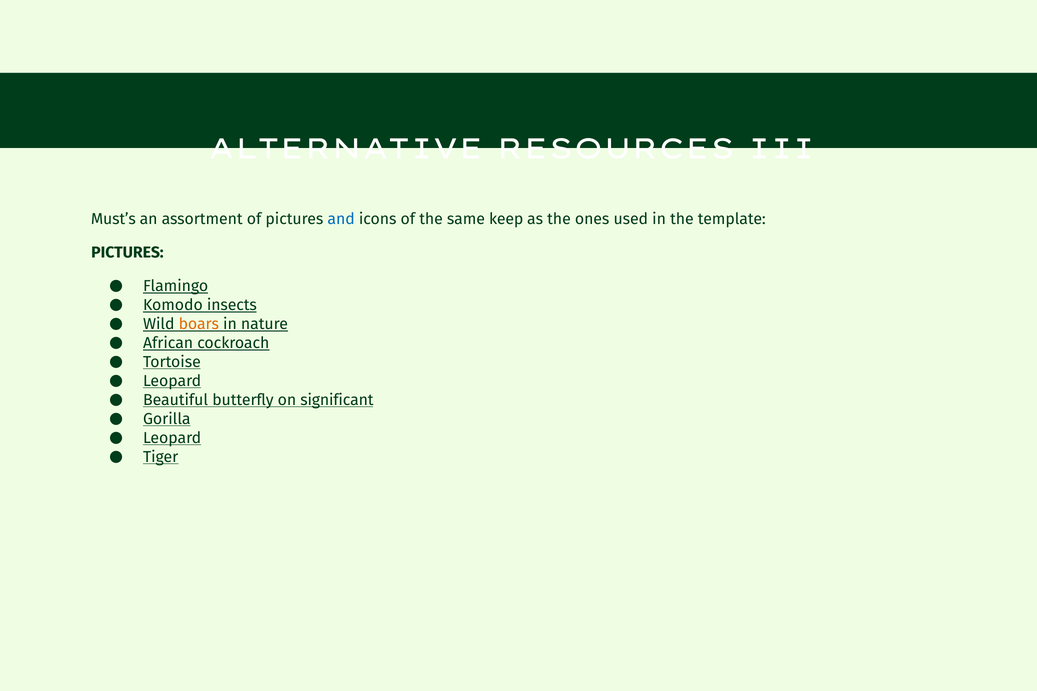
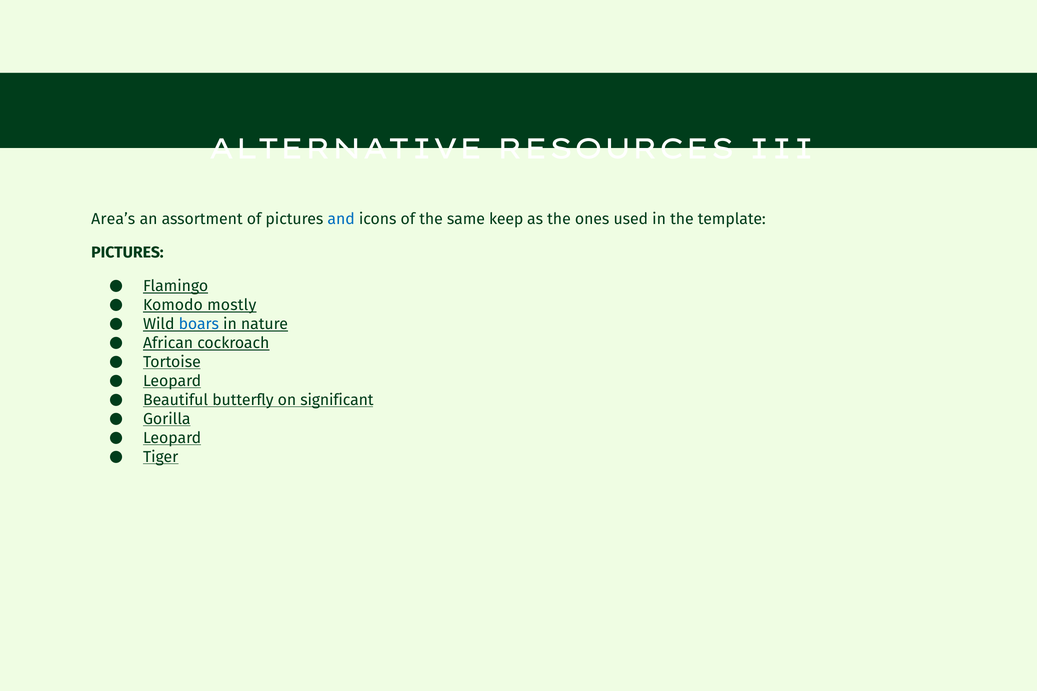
Must’s: Must’s -> Area’s
insects: insects -> mostly
boars colour: orange -> blue
